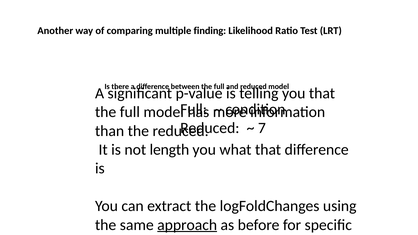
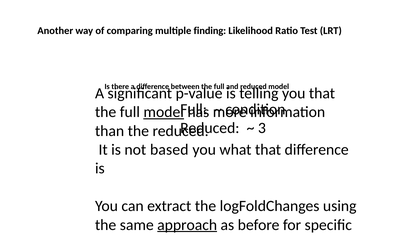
model at (164, 112) underline: none -> present
7: 7 -> 3
length: length -> based
